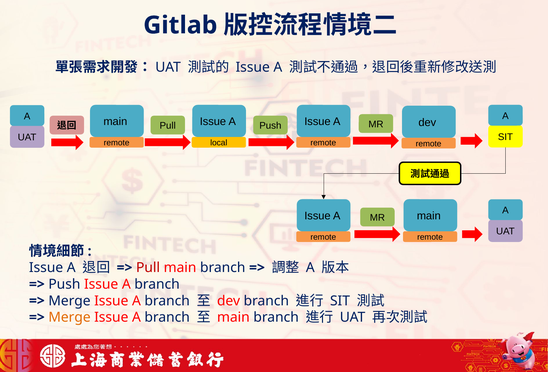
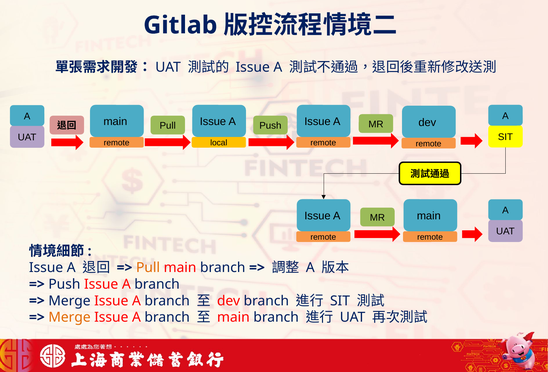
Pull at (148, 268) colour: red -> orange
